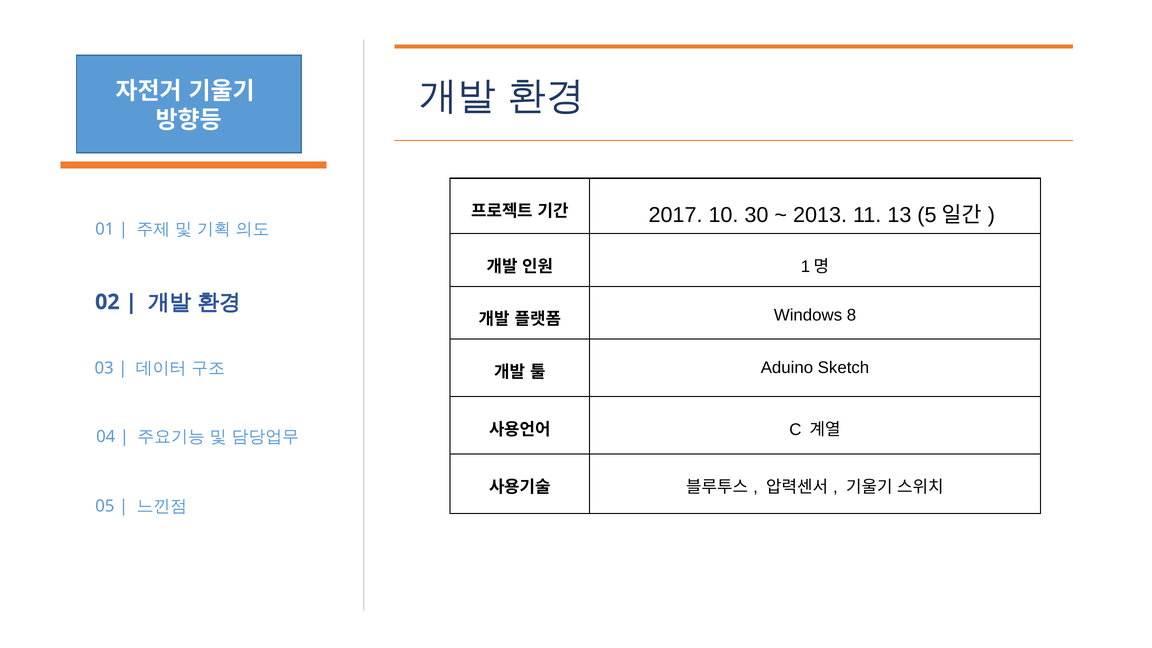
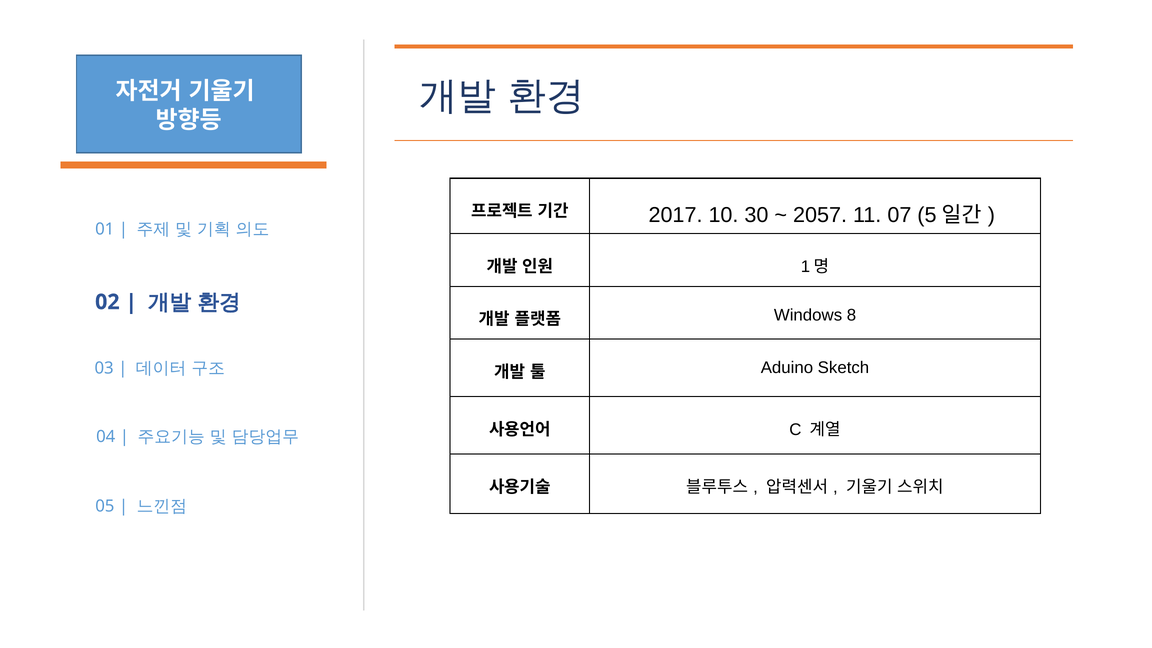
2013: 2013 -> 2057
13: 13 -> 07
